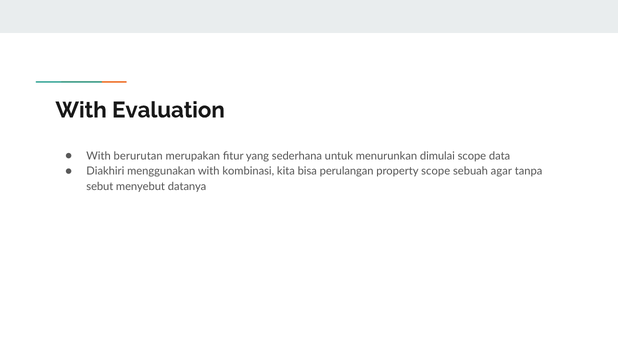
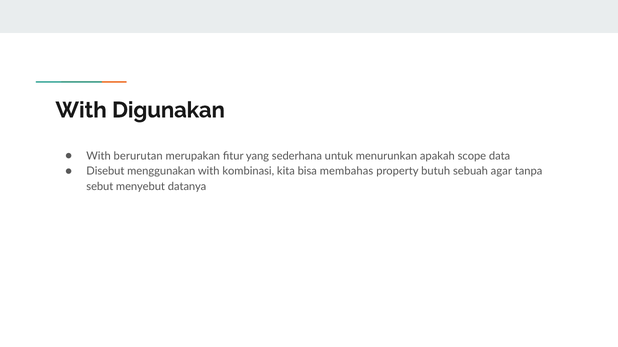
Evaluation: Evaluation -> Digunakan
dimulai: dimulai -> apakah
Diakhiri: Diakhiri -> Disebut
perulangan: perulangan -> membahas
property scope: scope -> butuh
